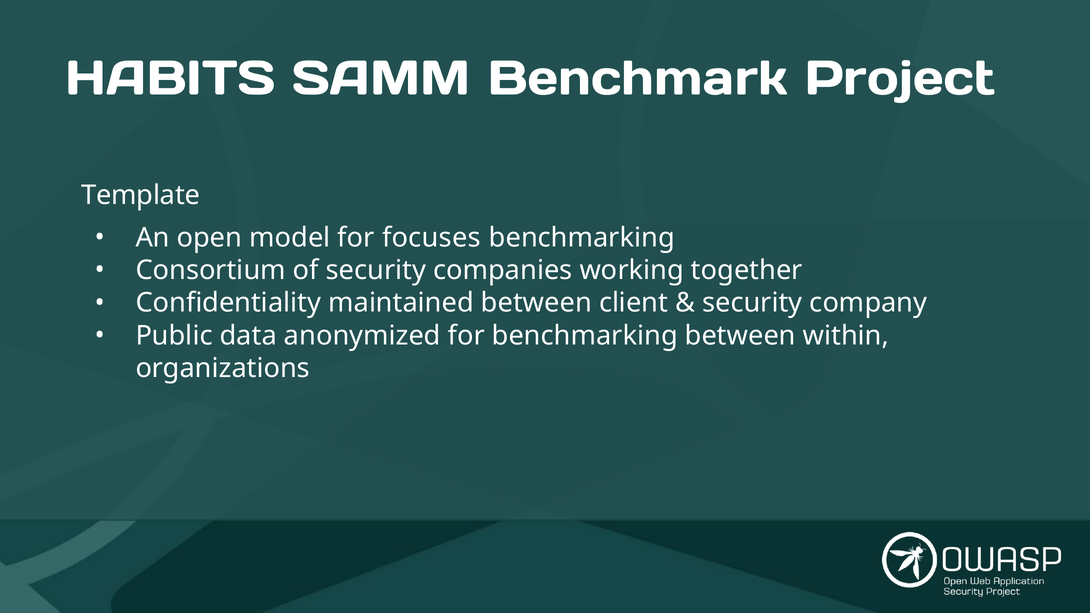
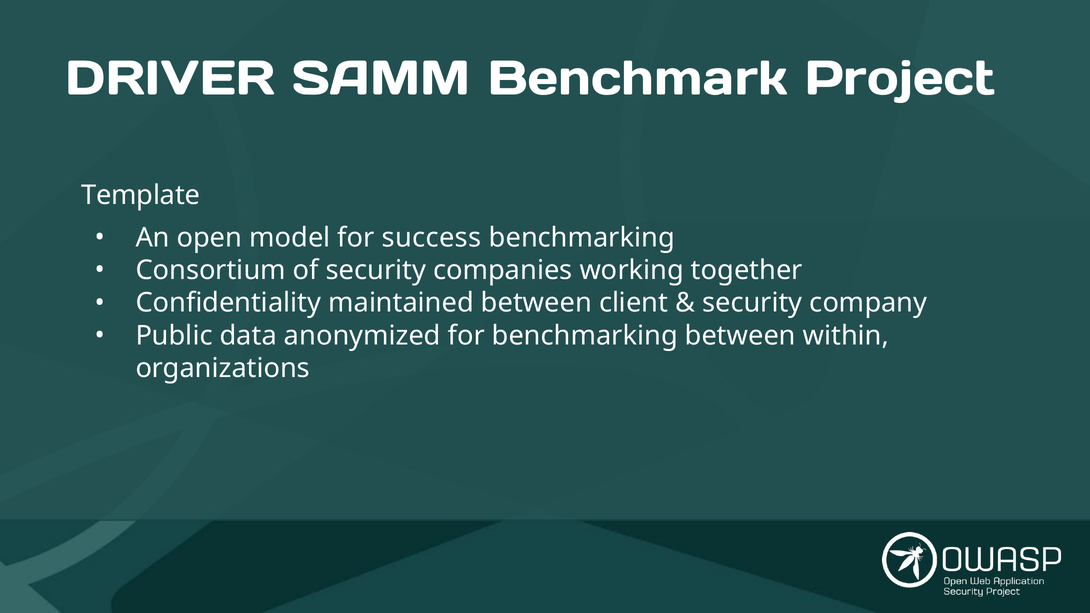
HABITS: HABITS -> DRIVER
focuses: focuses -> success
